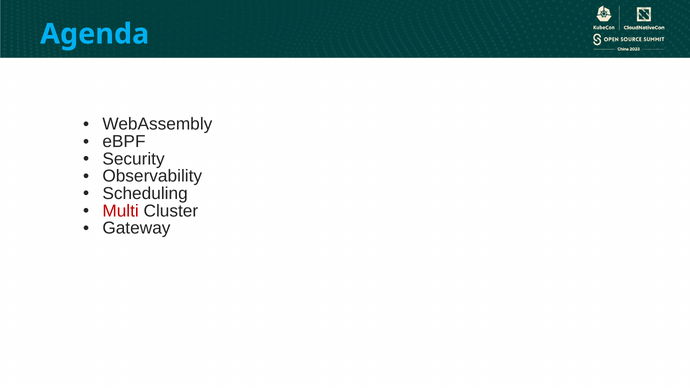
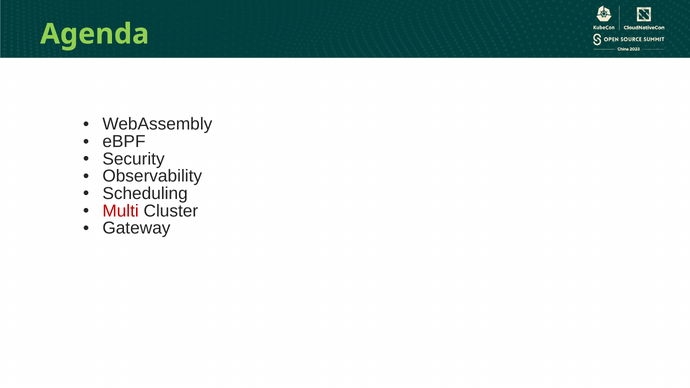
Agenda colour: light blue -> light green
